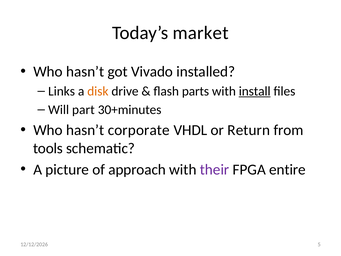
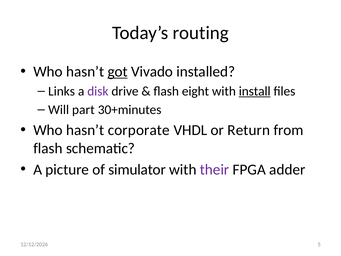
market: market -> routing
got underline: none -> present
disk colour: orange -> purple
parts: parts -> eight
tools at (48, 148): tools -> flash
approach: approach -> simulator
entire: entire -> adder
